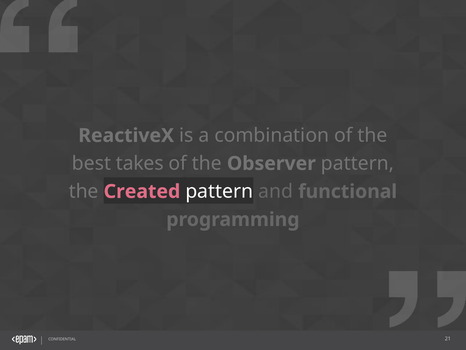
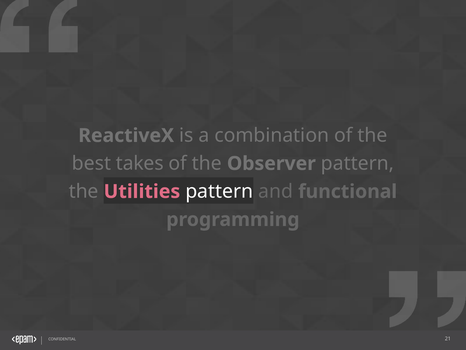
Created: Created -> Utilities
